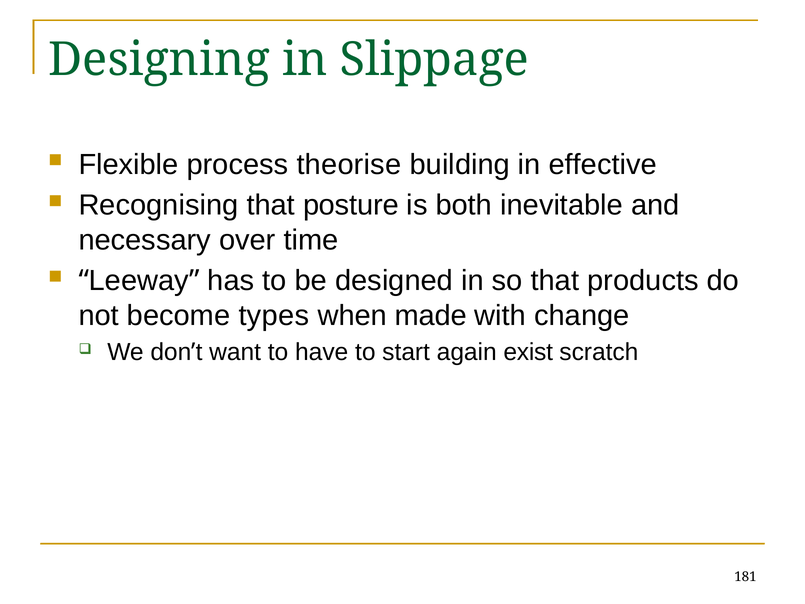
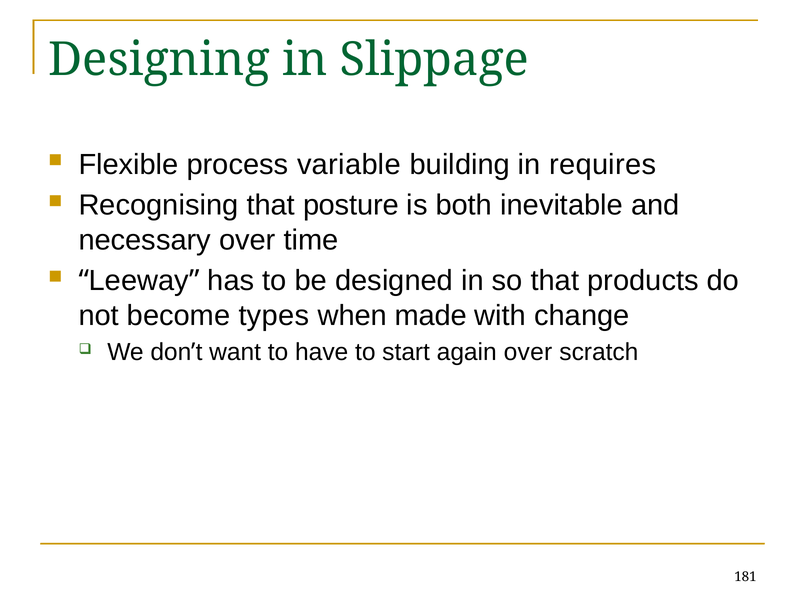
theorise: theorise -> variable
effective: effective -> requires
again exist: exist -> over
